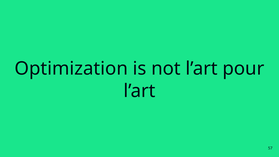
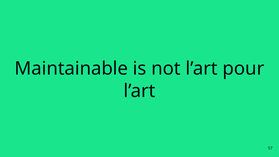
Optimization: Optimization -> Maintainable
